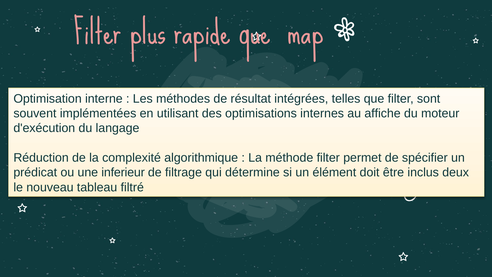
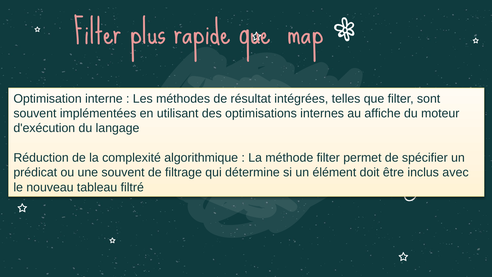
une inferieur: inferieur -> souvent
deux: deux -> avec
